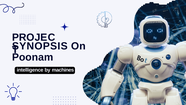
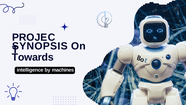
Poonam: Poonam -> Towards
